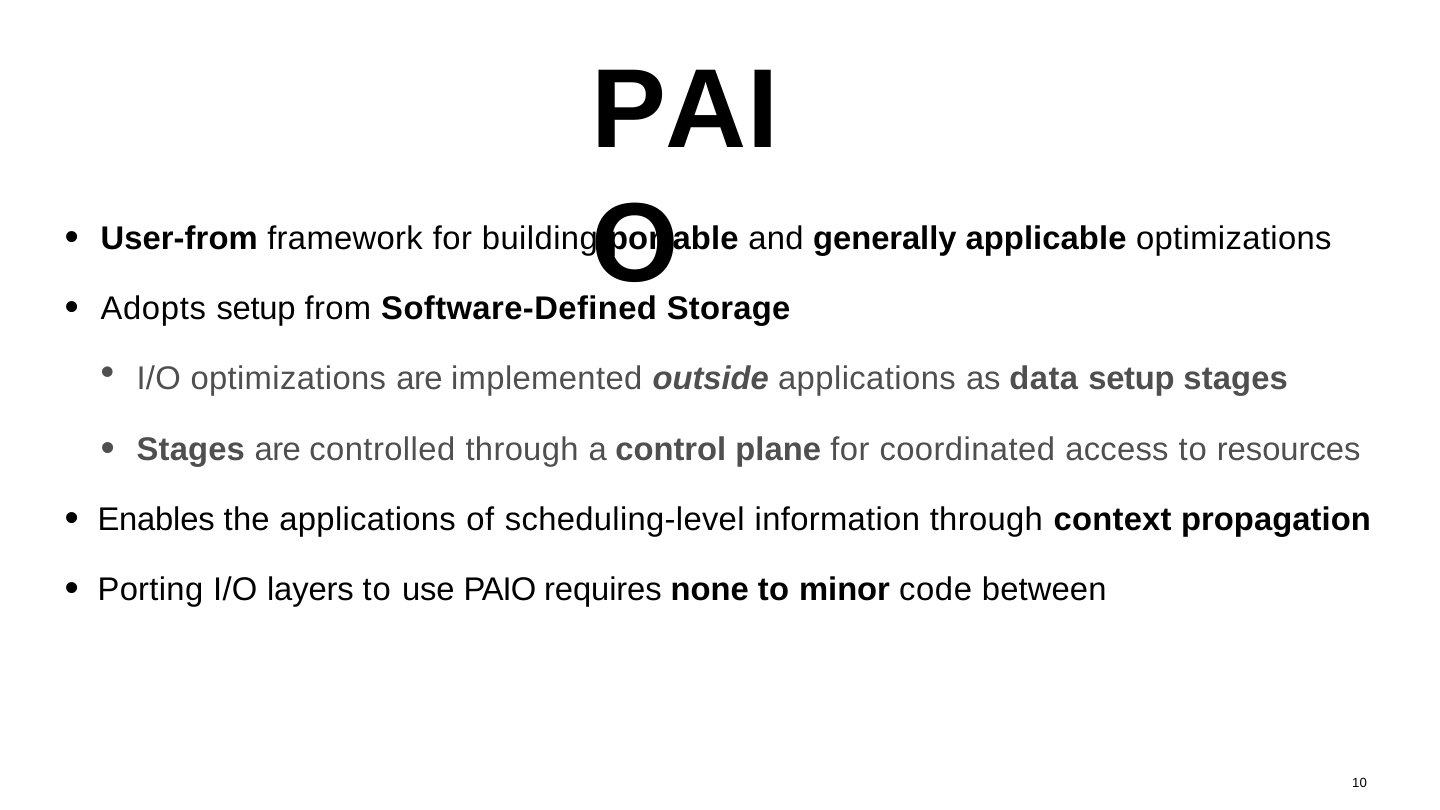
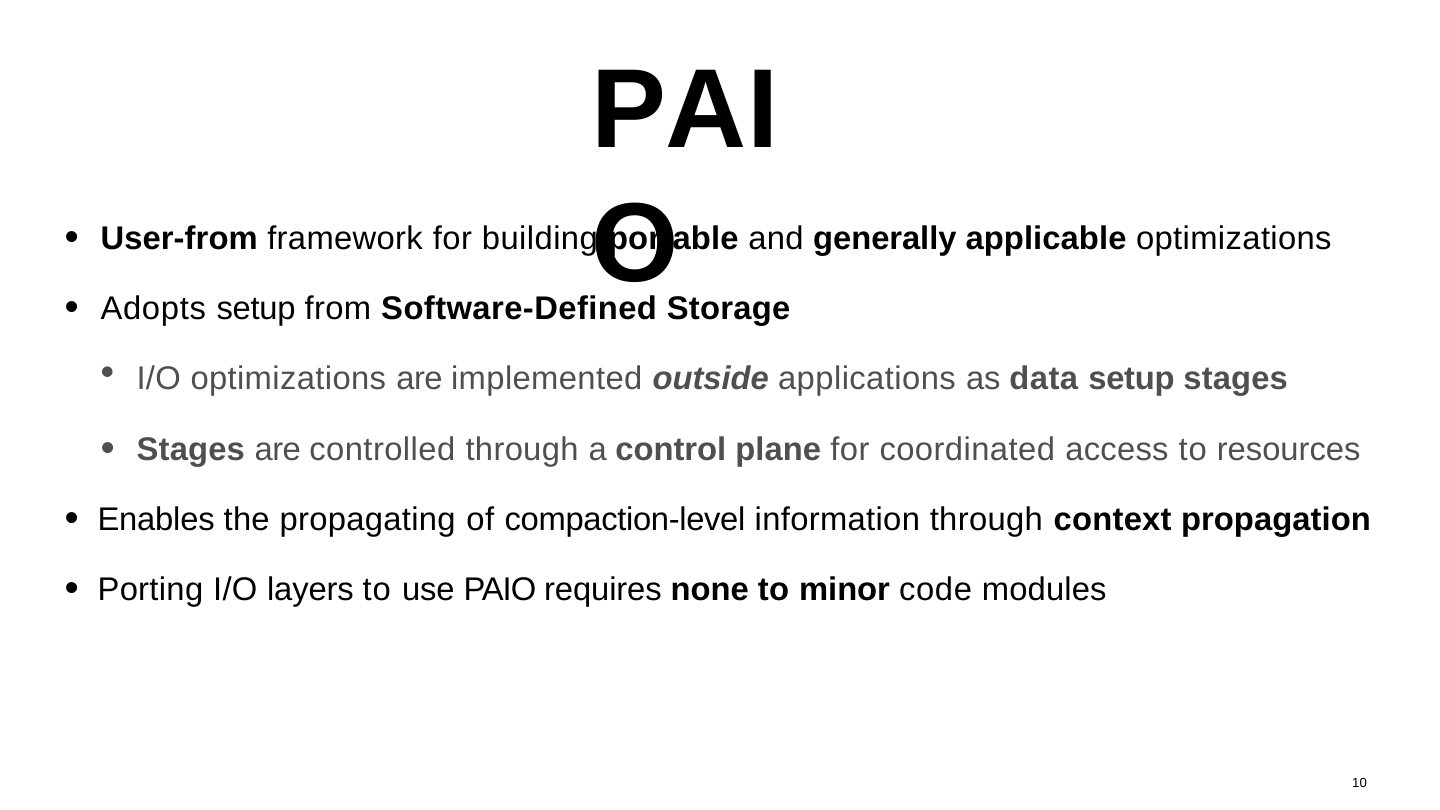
the applications: applications -> propagating
scheduling-level: scheduling-level -> compaction-level
between: between -> modules
